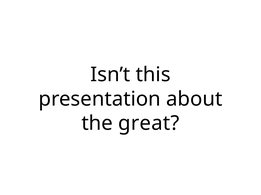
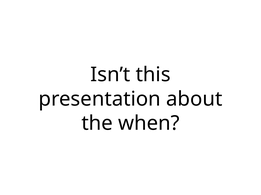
great: great -> when
